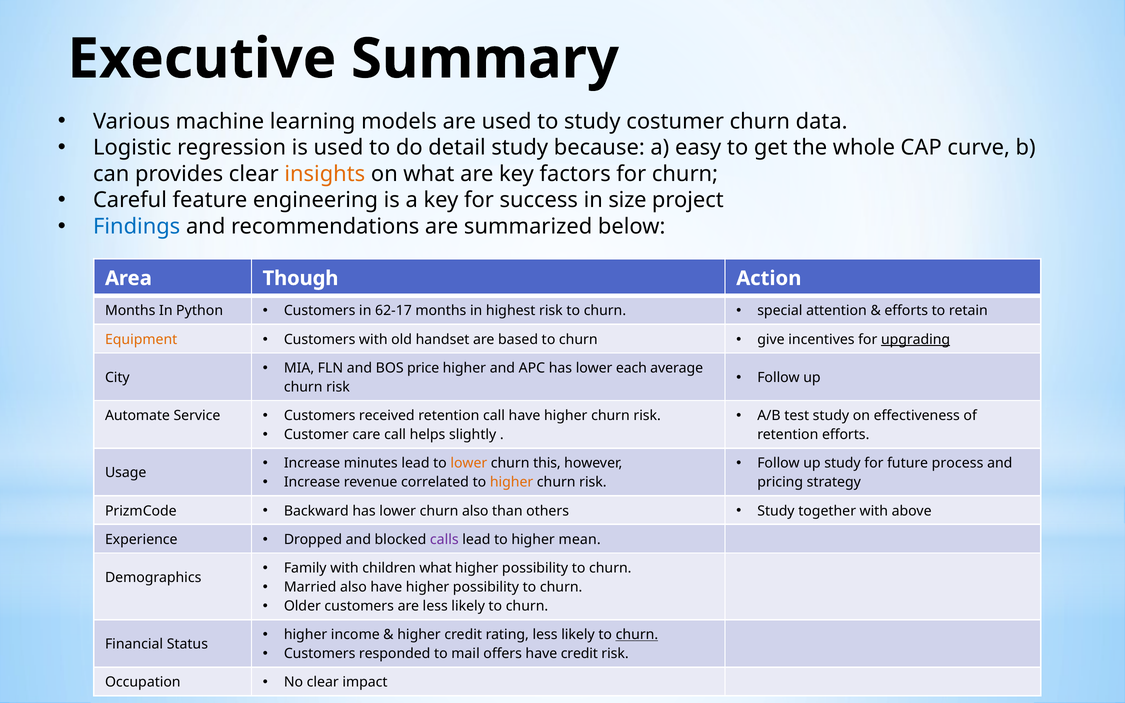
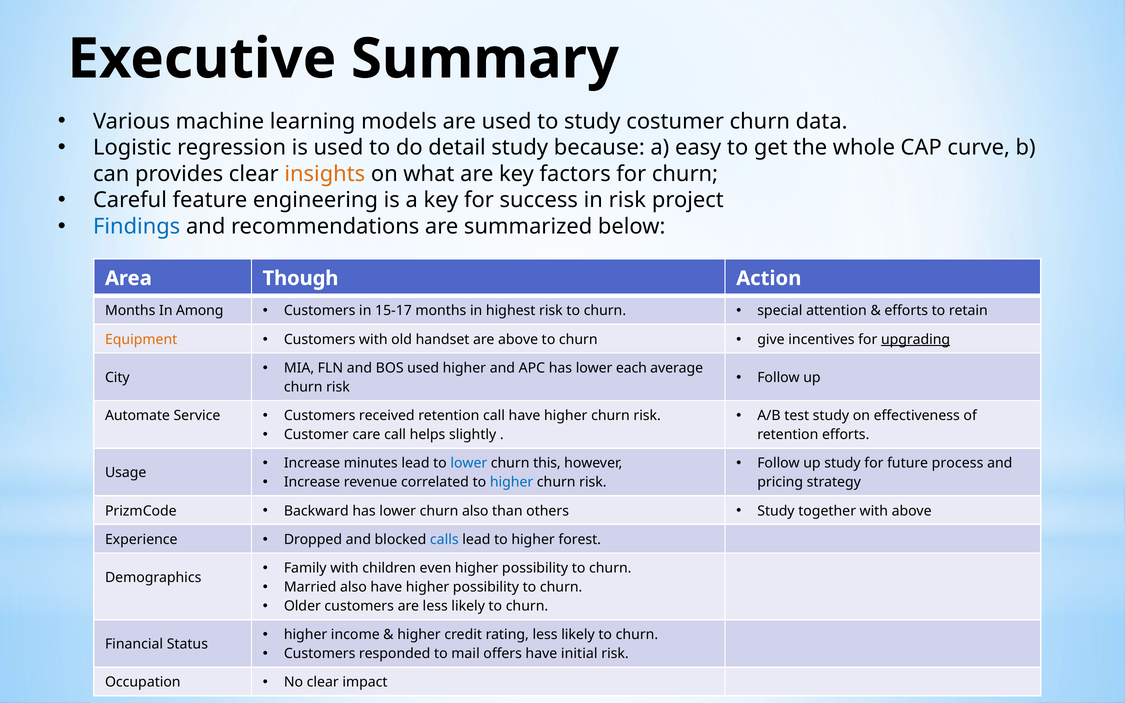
in size: size -> risk
Python: Python -> Among
62-17: 62-17 -> 15-17
are based: based -> above
BOS price: price -> used
lower at (469, 463) colour: orange -> blue
higher at (512, 482) colour: orange -> blue
calls colour: purple -> blue
mean: mean -> forest
children what: what -> even
churn at (637, 635) underline: present -> none
have credit: credit -> initial
